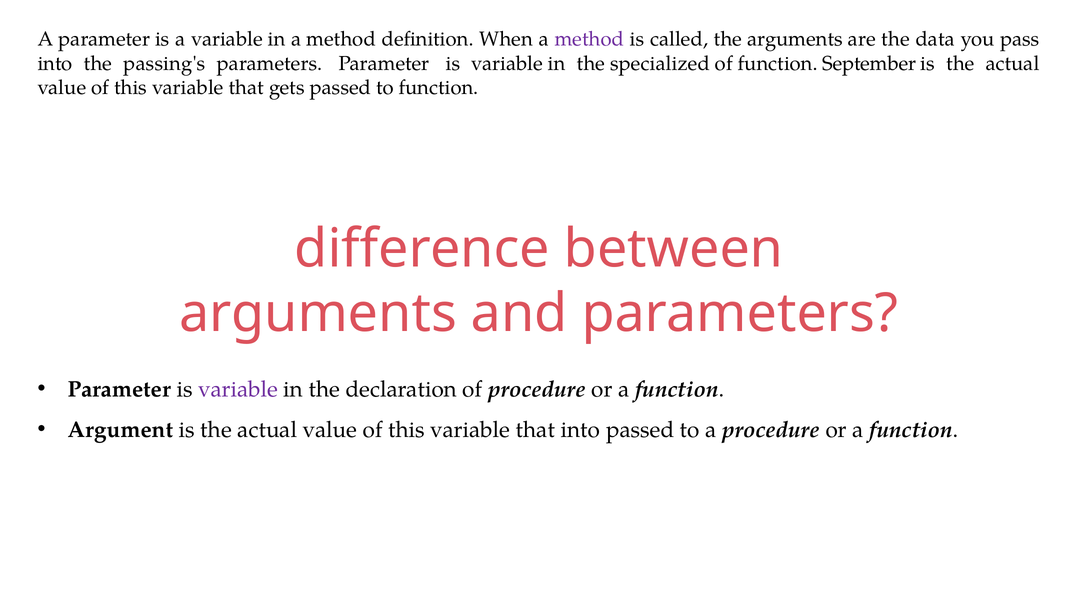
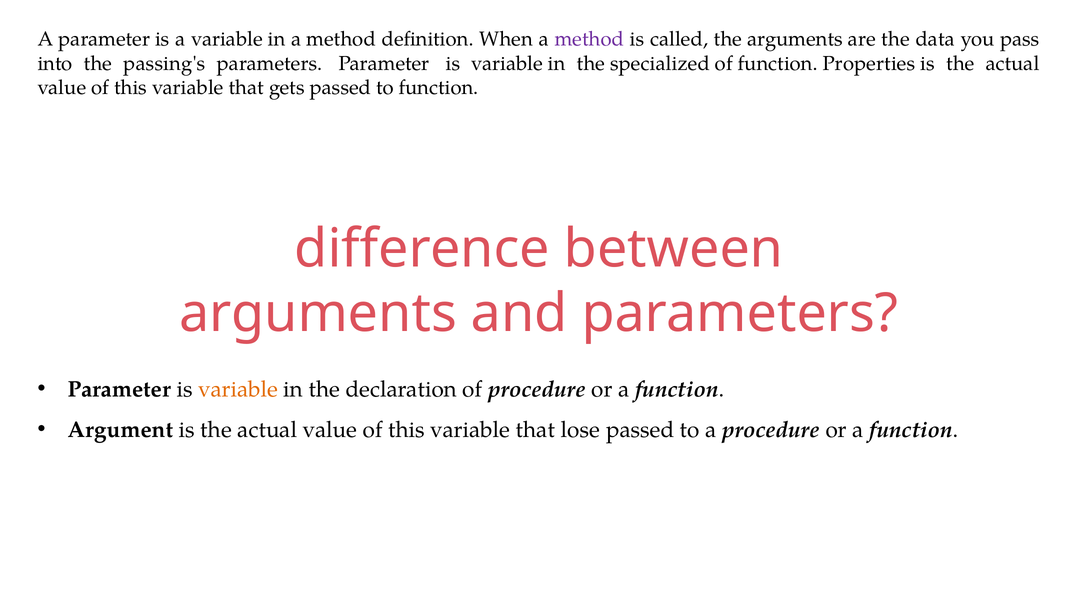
September: September -> Properties
variable at (238, 390) colour: purple -> orange
that into: into -> lose
